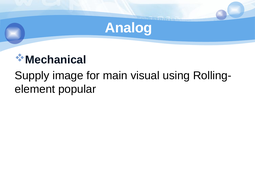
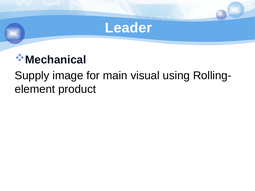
Analog: Analog -> Leader
popular: popular -> product
